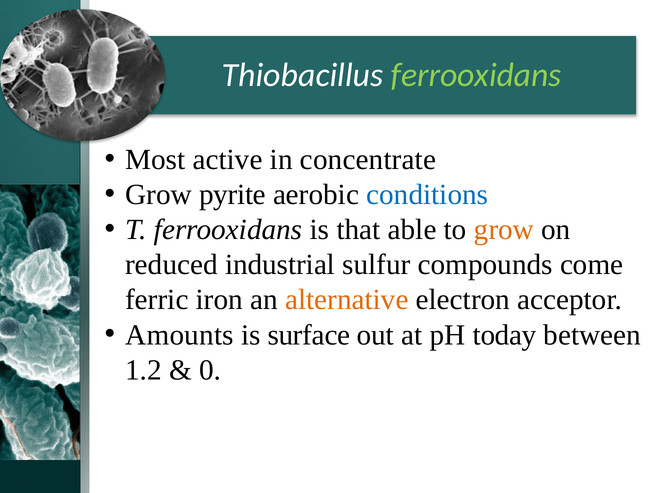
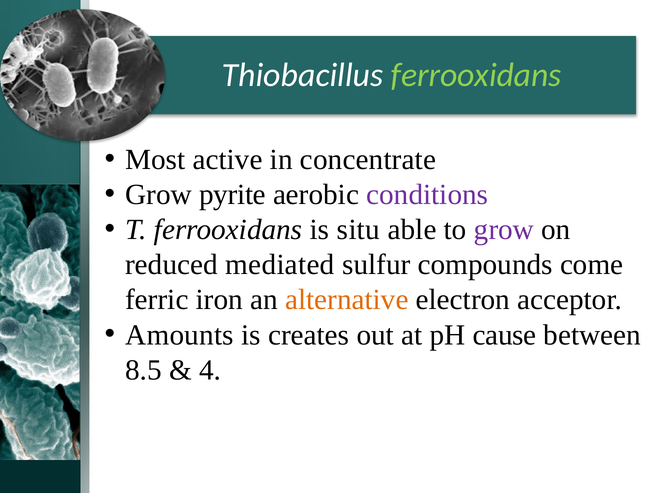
conditions colour: blue -> purple
that: that -> situ
grow at (504, 230) colour: orange -> purple
industrial: industrial -> mediated
surface: surface -> creates
today: today -> cause
1.2: 1.2 -> 8.5
0: 0 -> 4
